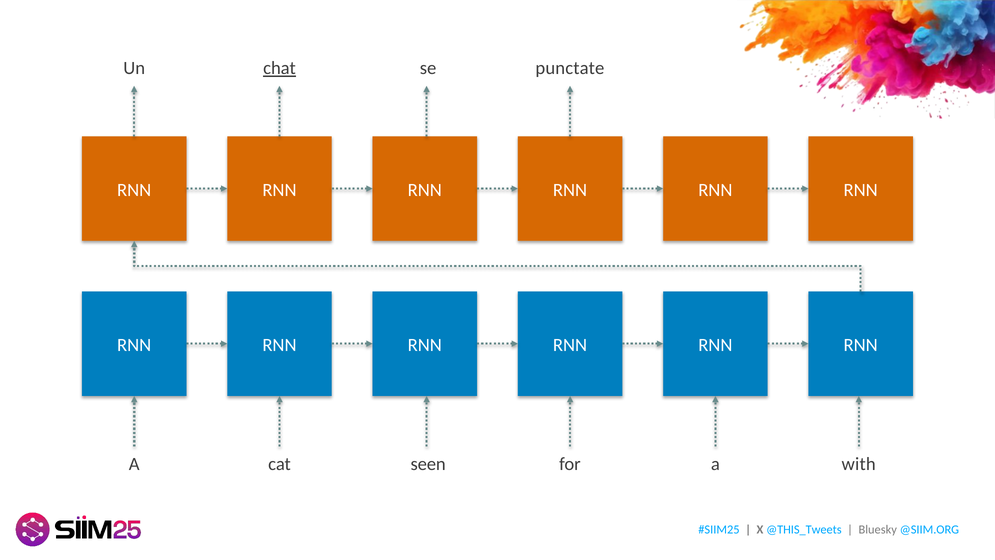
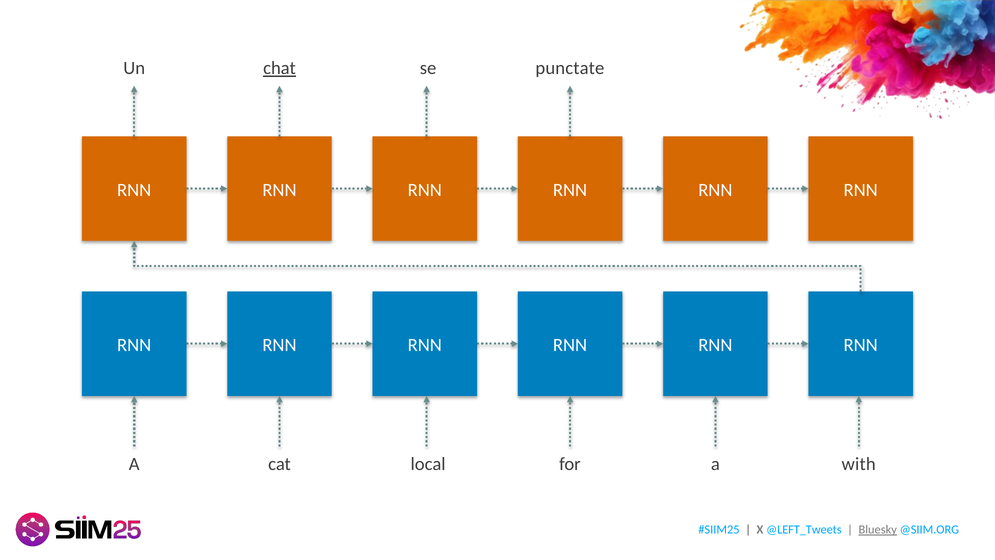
seen: seen -> local
@THIS_Tweets: @THIS_Tweets -> @LEFT_Tweets
Bluesky underline: none -> present
